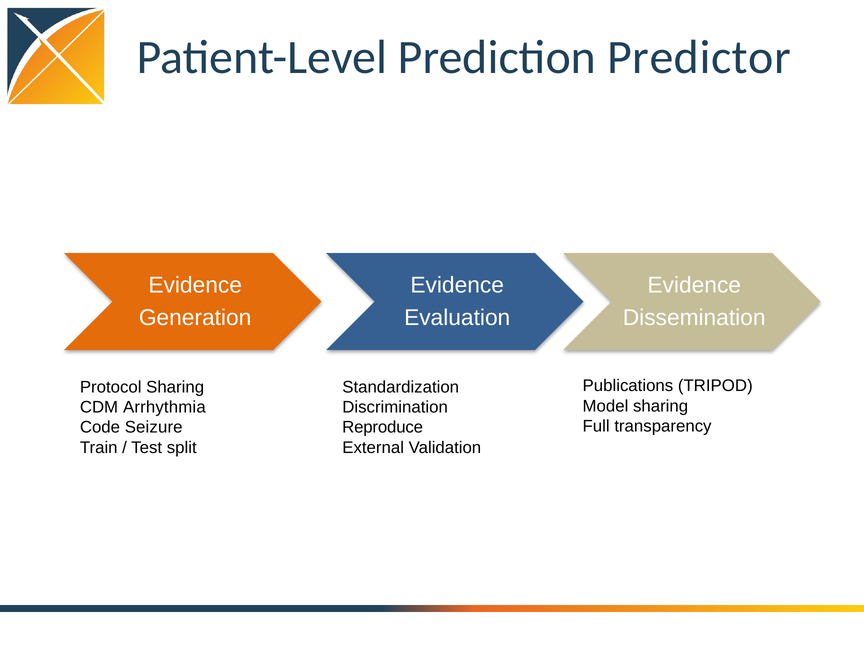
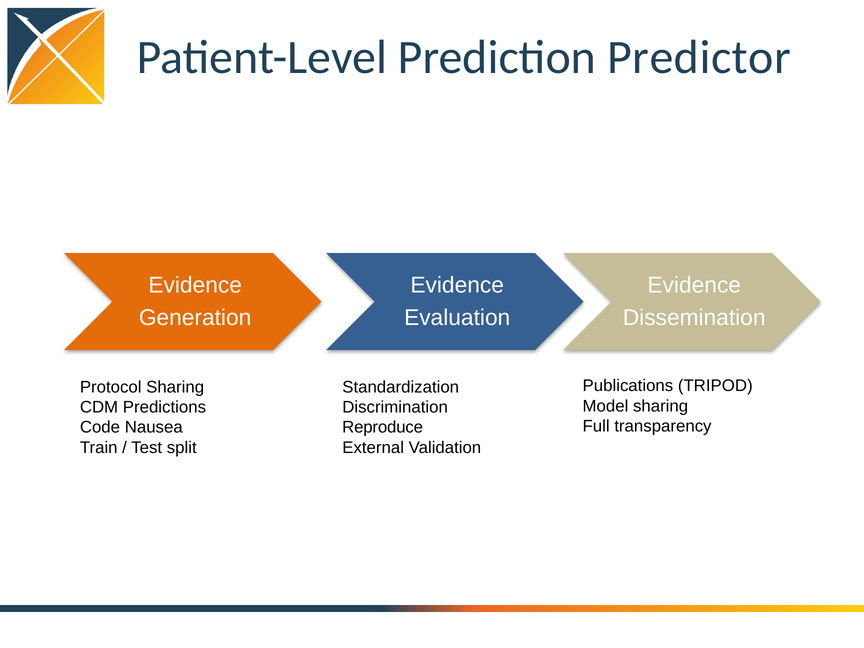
Arrhythmia: Arrhythmia -> Predictions
Seizure: Seizure -> Nausea
